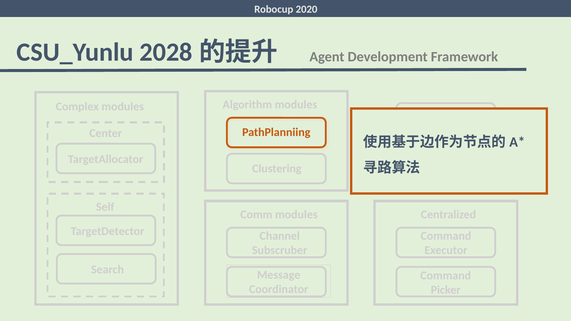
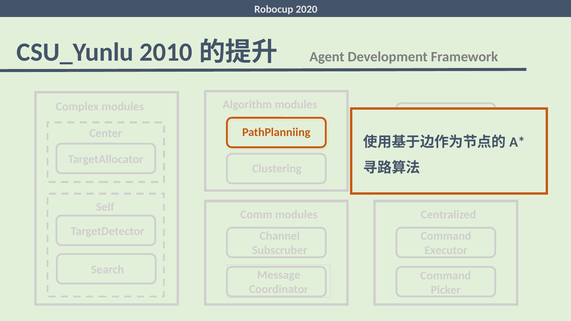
2028: 2028 -> 2010
